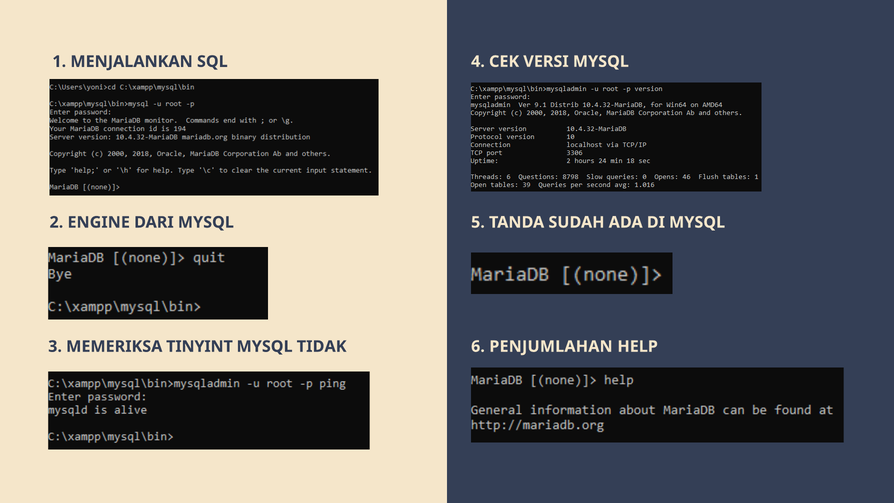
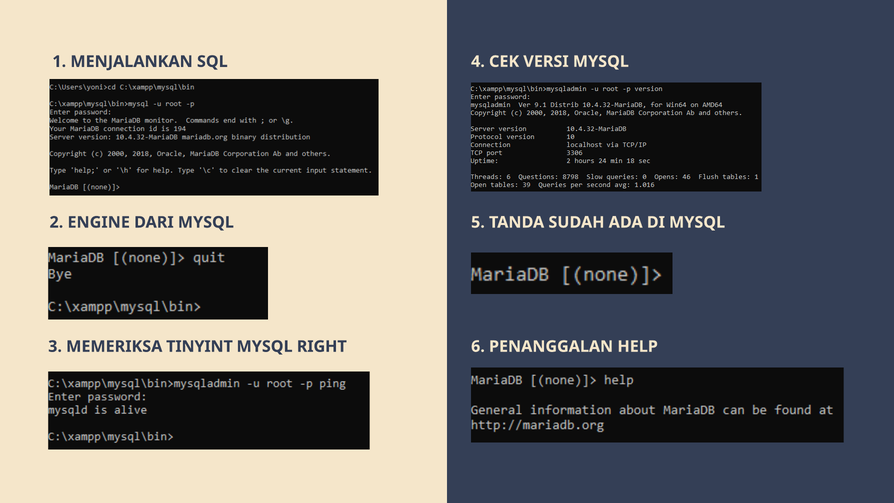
TIDAK: TIDAK -> RIGHT
PENJUMLAHAN: PENJUMLAHAN -> PENANGGALAN
